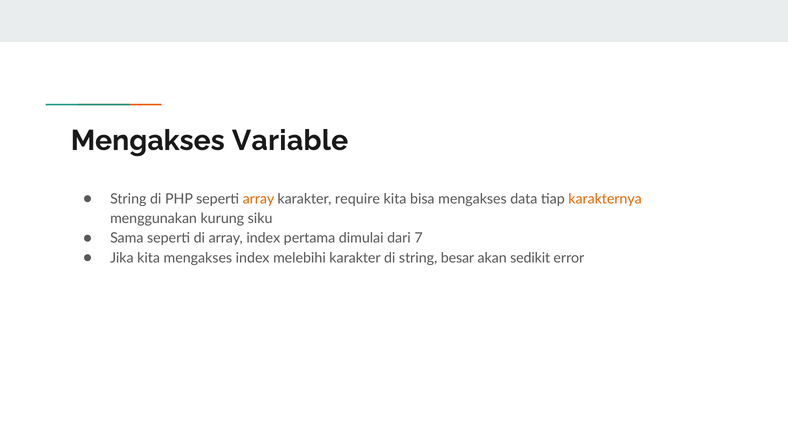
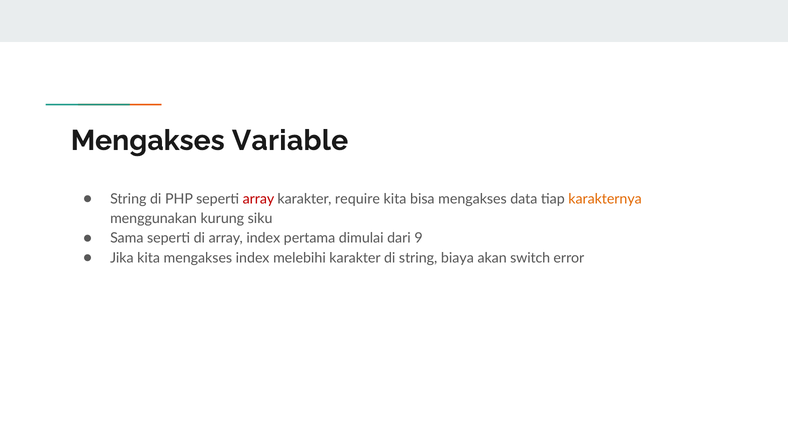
array at (258, 199) colour: orange -> red
7: 7 -> 9
besar: besar -> biaya
sedikit: sedikit -> switch
